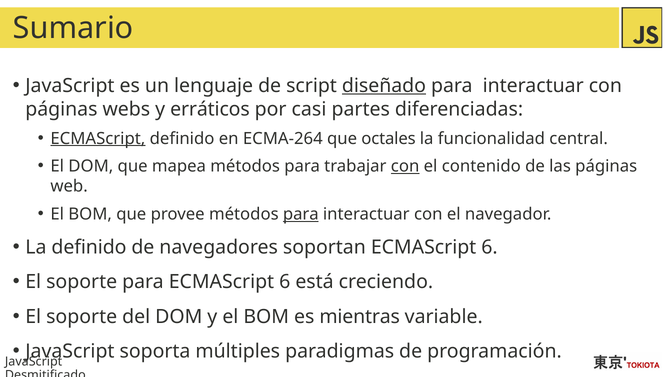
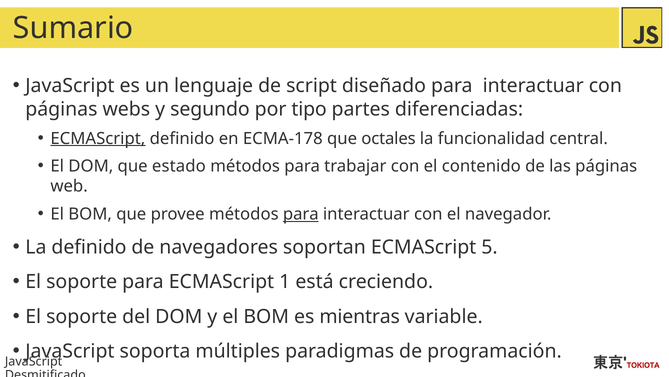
diseñado underline: present -> none
erráticos: erráticos -> segundo
casi: casi -> tipo
ECMA-264: ECMA-264 -> ECMA-178
mapea: mapea -> estado
con at (405, 166) underline: present -> none
soportan ECMAScript 6: 6 -> 5
para ECMAScript 6: 6 -> 1
